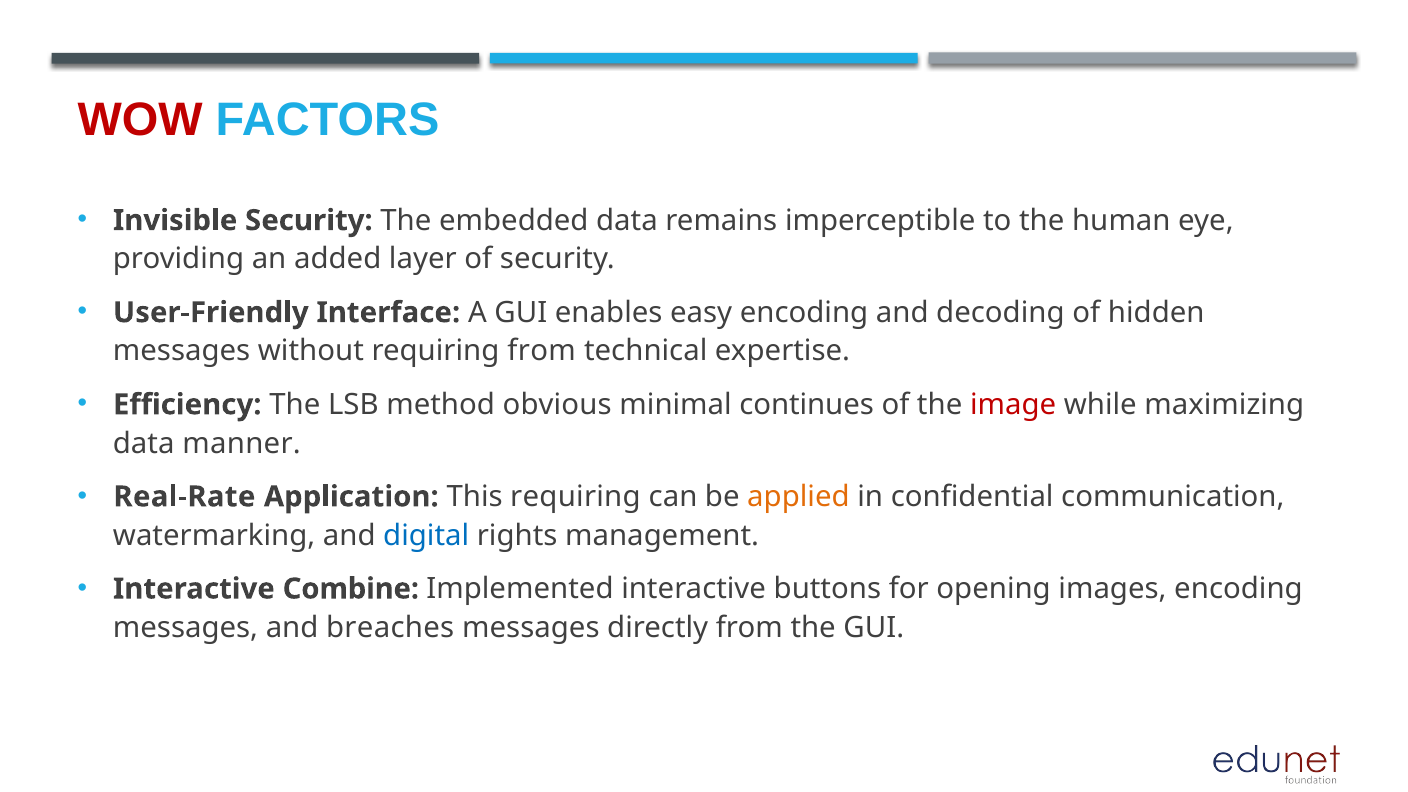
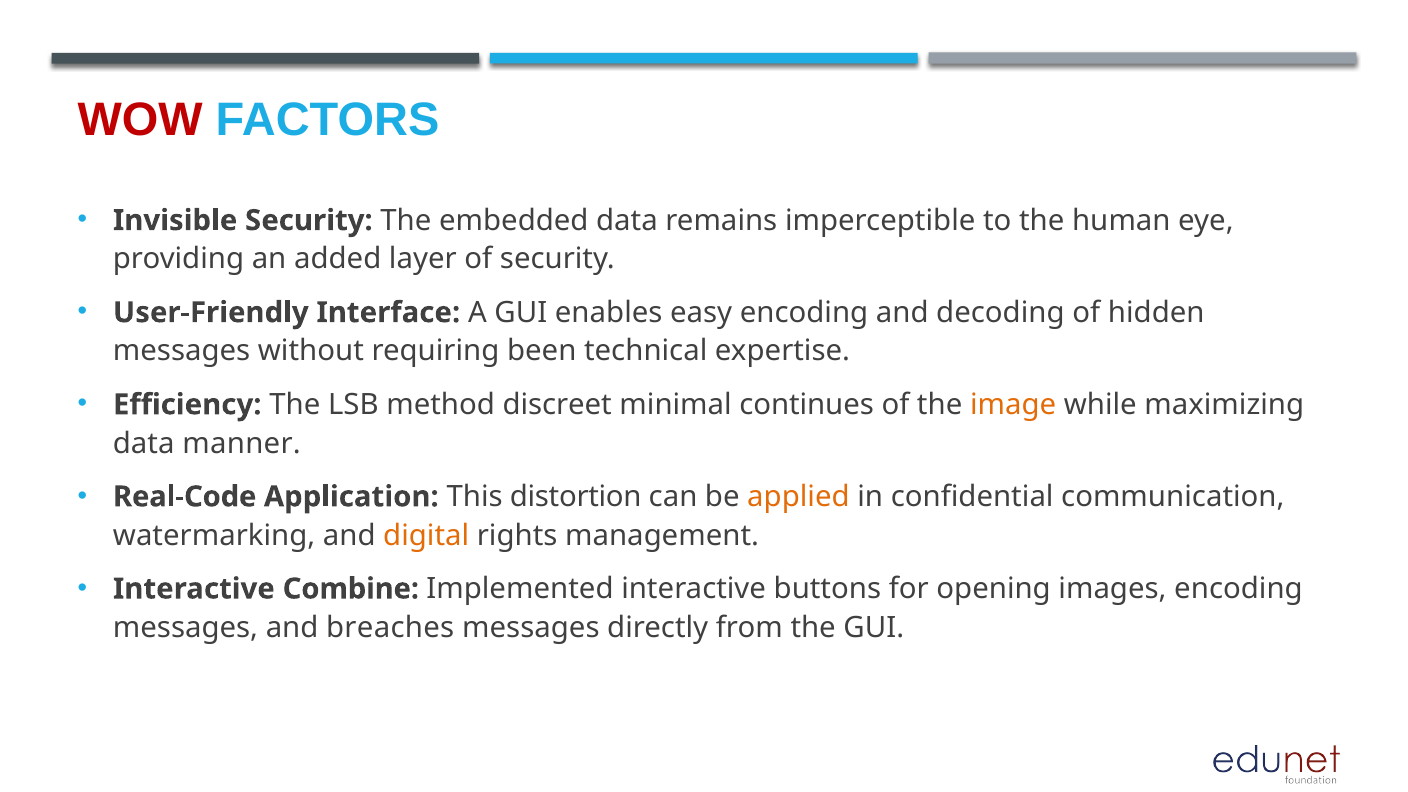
requiring from: from -> been
obvious: obvious -> discreet
image colour: red -> orange
Real-Rate: Real-Rate -> Real-Code
This requiring: requiring -> distortion
digital colour: blue -> orange
